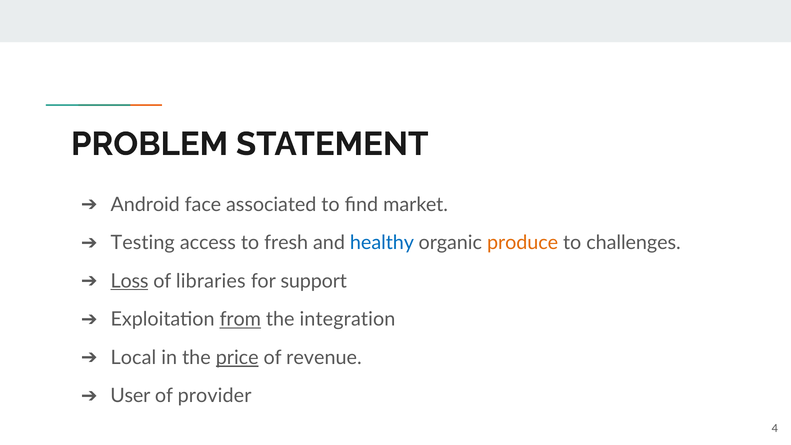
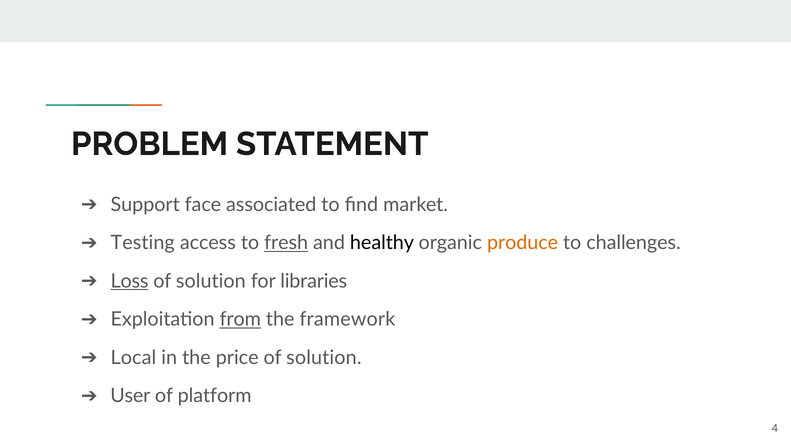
Android: Android -> Support
fresh underline: none -> present
healthy colour: blue -> black
libraries at (211, 281): libraries -> solution
support: support -> libraries
integration: integration -> framework
price underline: present -> none
revenue at (324, 358): revenue -> solution
provider: provider -> platform
